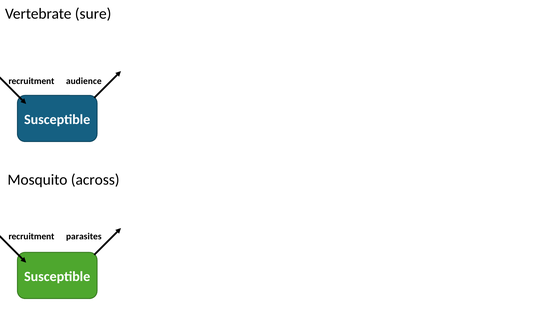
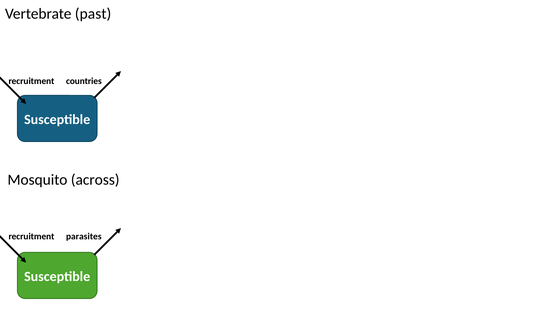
sure: sure -> past
audience: audience -> countries
